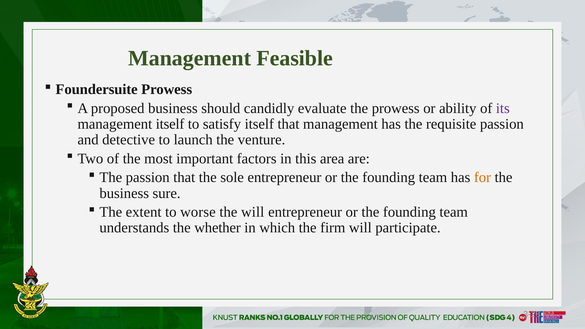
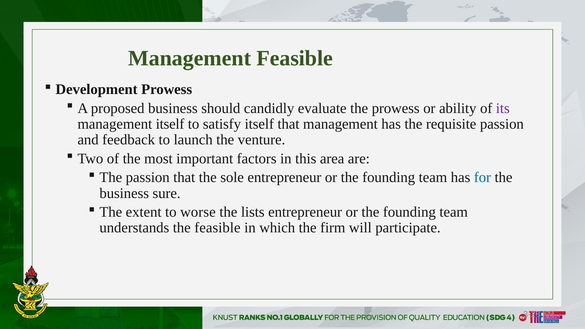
Foundersuite: Foundersuite -> Development
detective: detective -> feedback
for colour: orange -> blue
the will: will -> lists
the whether: whether -> feasible
